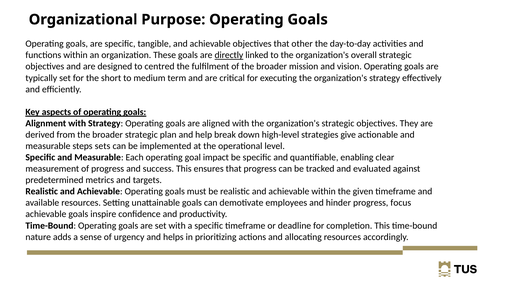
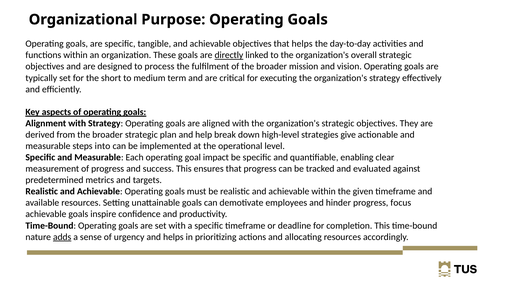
that other: other -> helps
centred: centred -> process
sets: sets -> into
adds underline: none -> present
